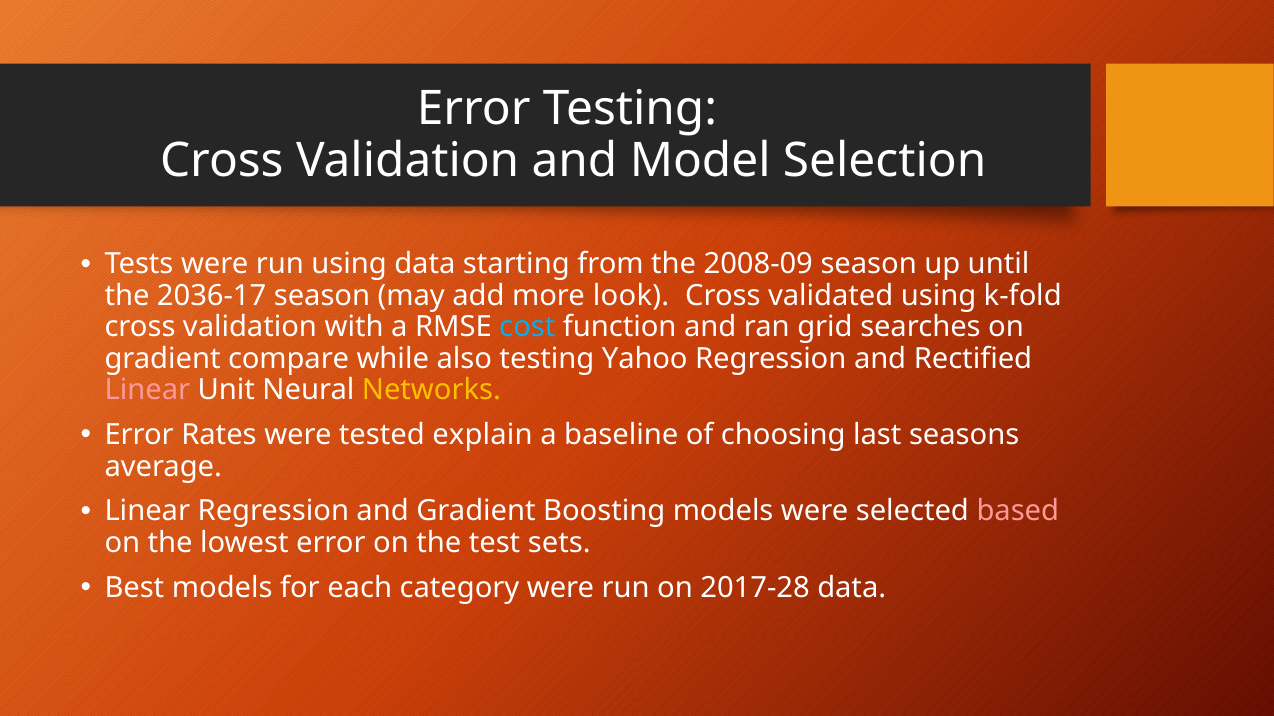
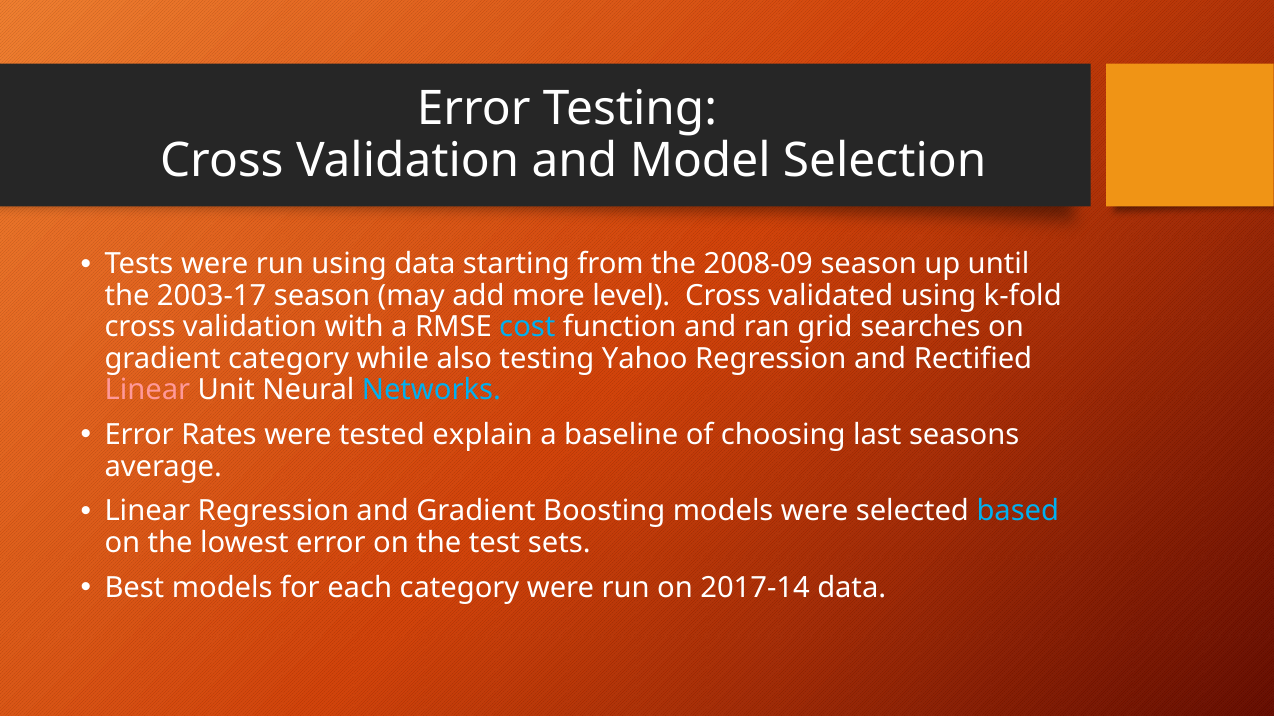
2036-17: 2036-17 -> 2003-17
look: look -> level
gradient compare: compare -> category
Networks colour: yellow -> light blue
based colour: pink -> light blue
2017-28: 2017-28 -> 2017-14
